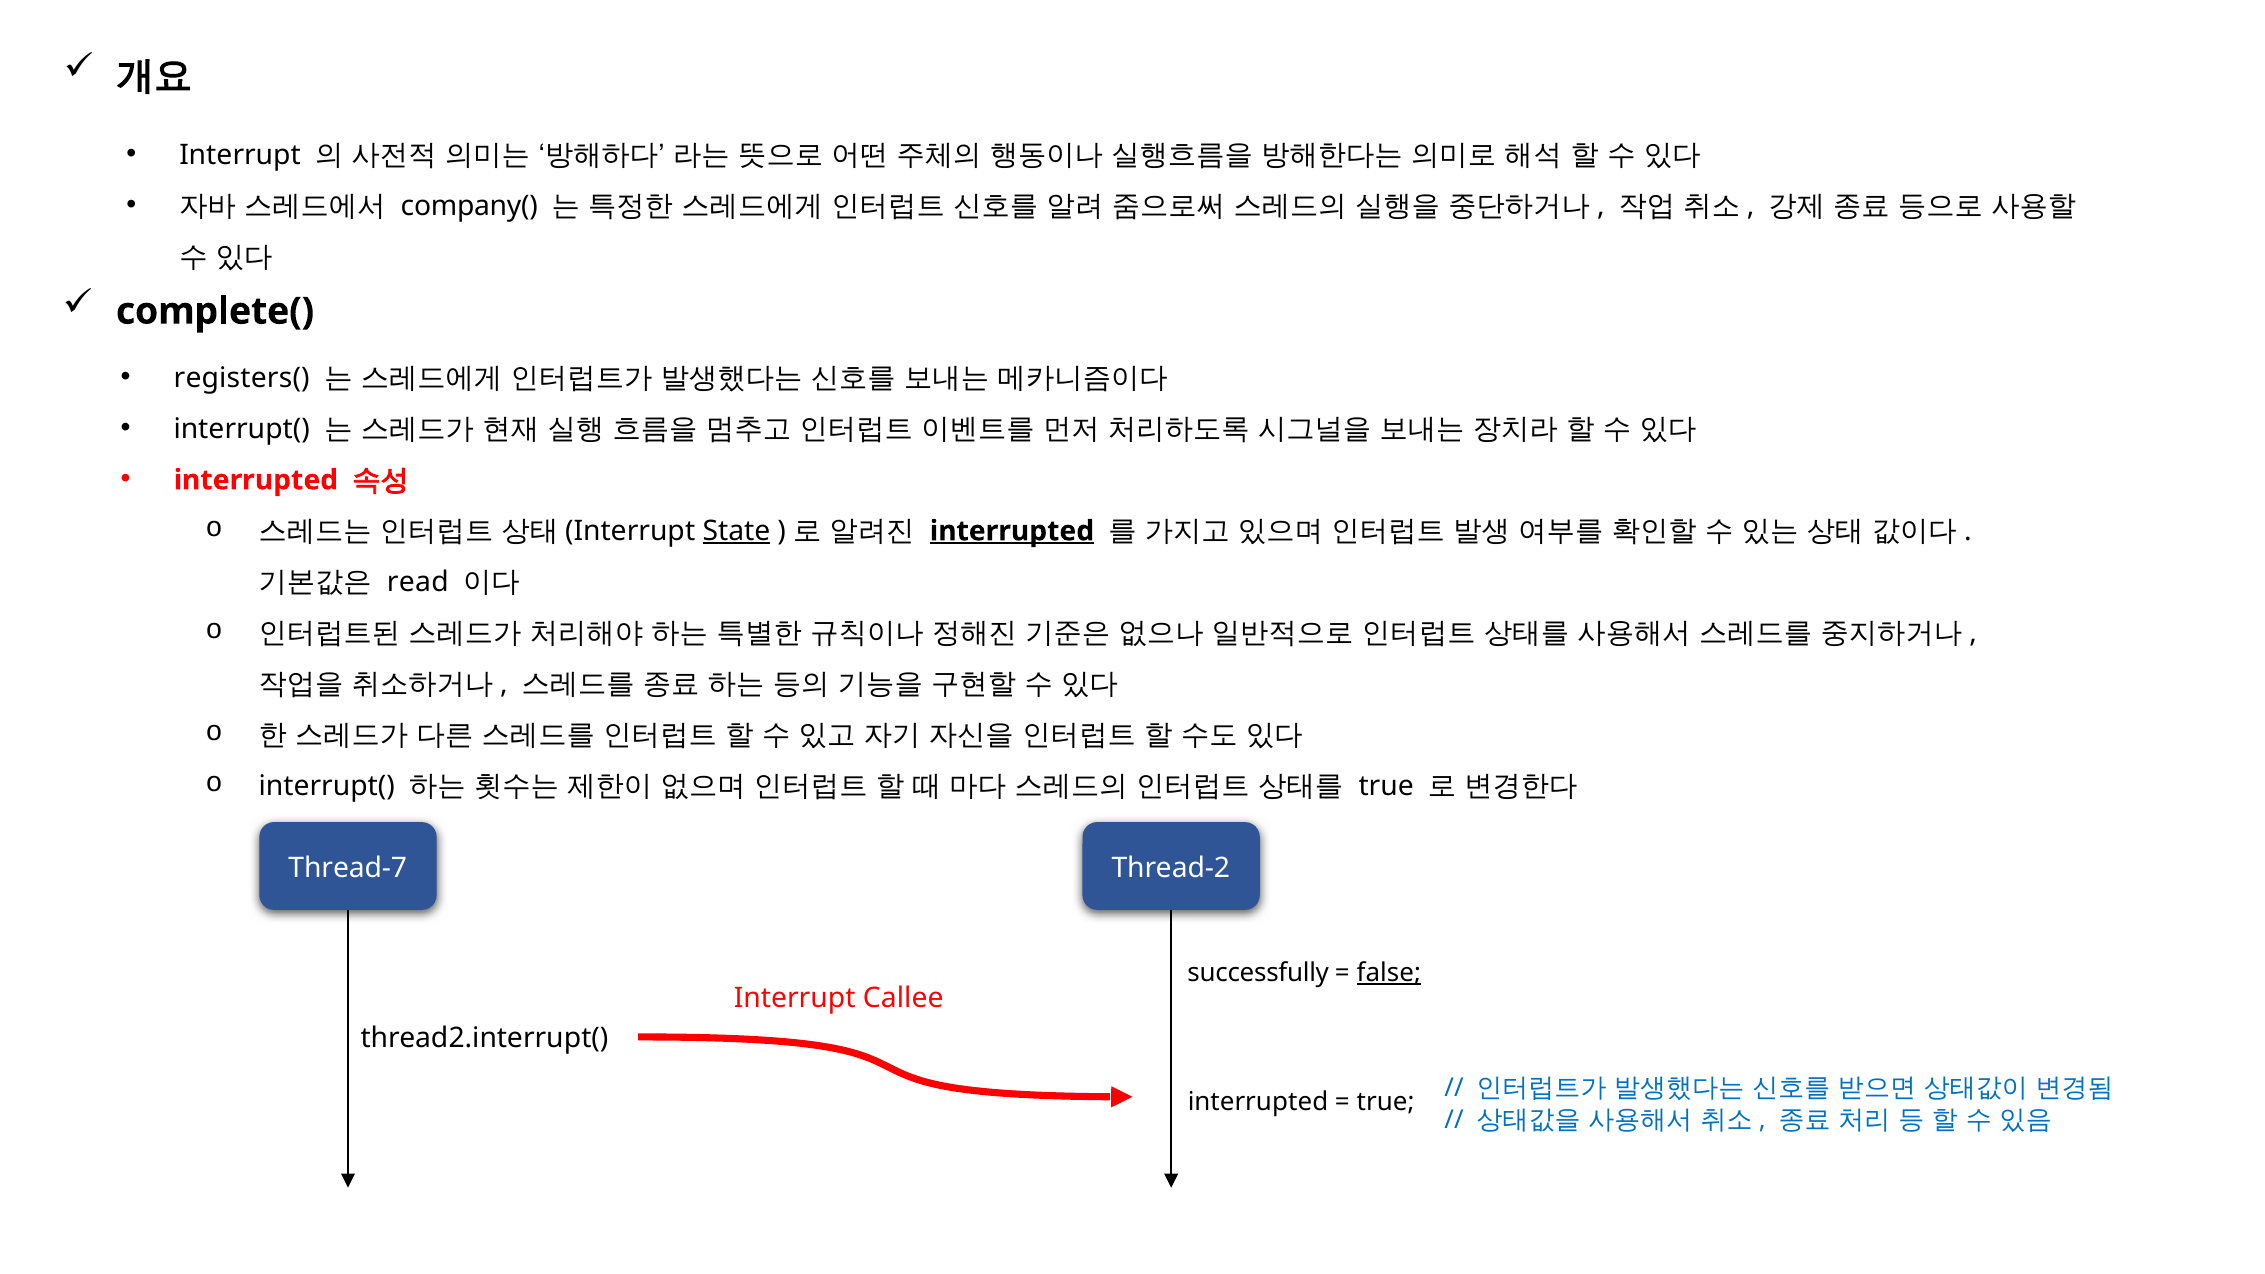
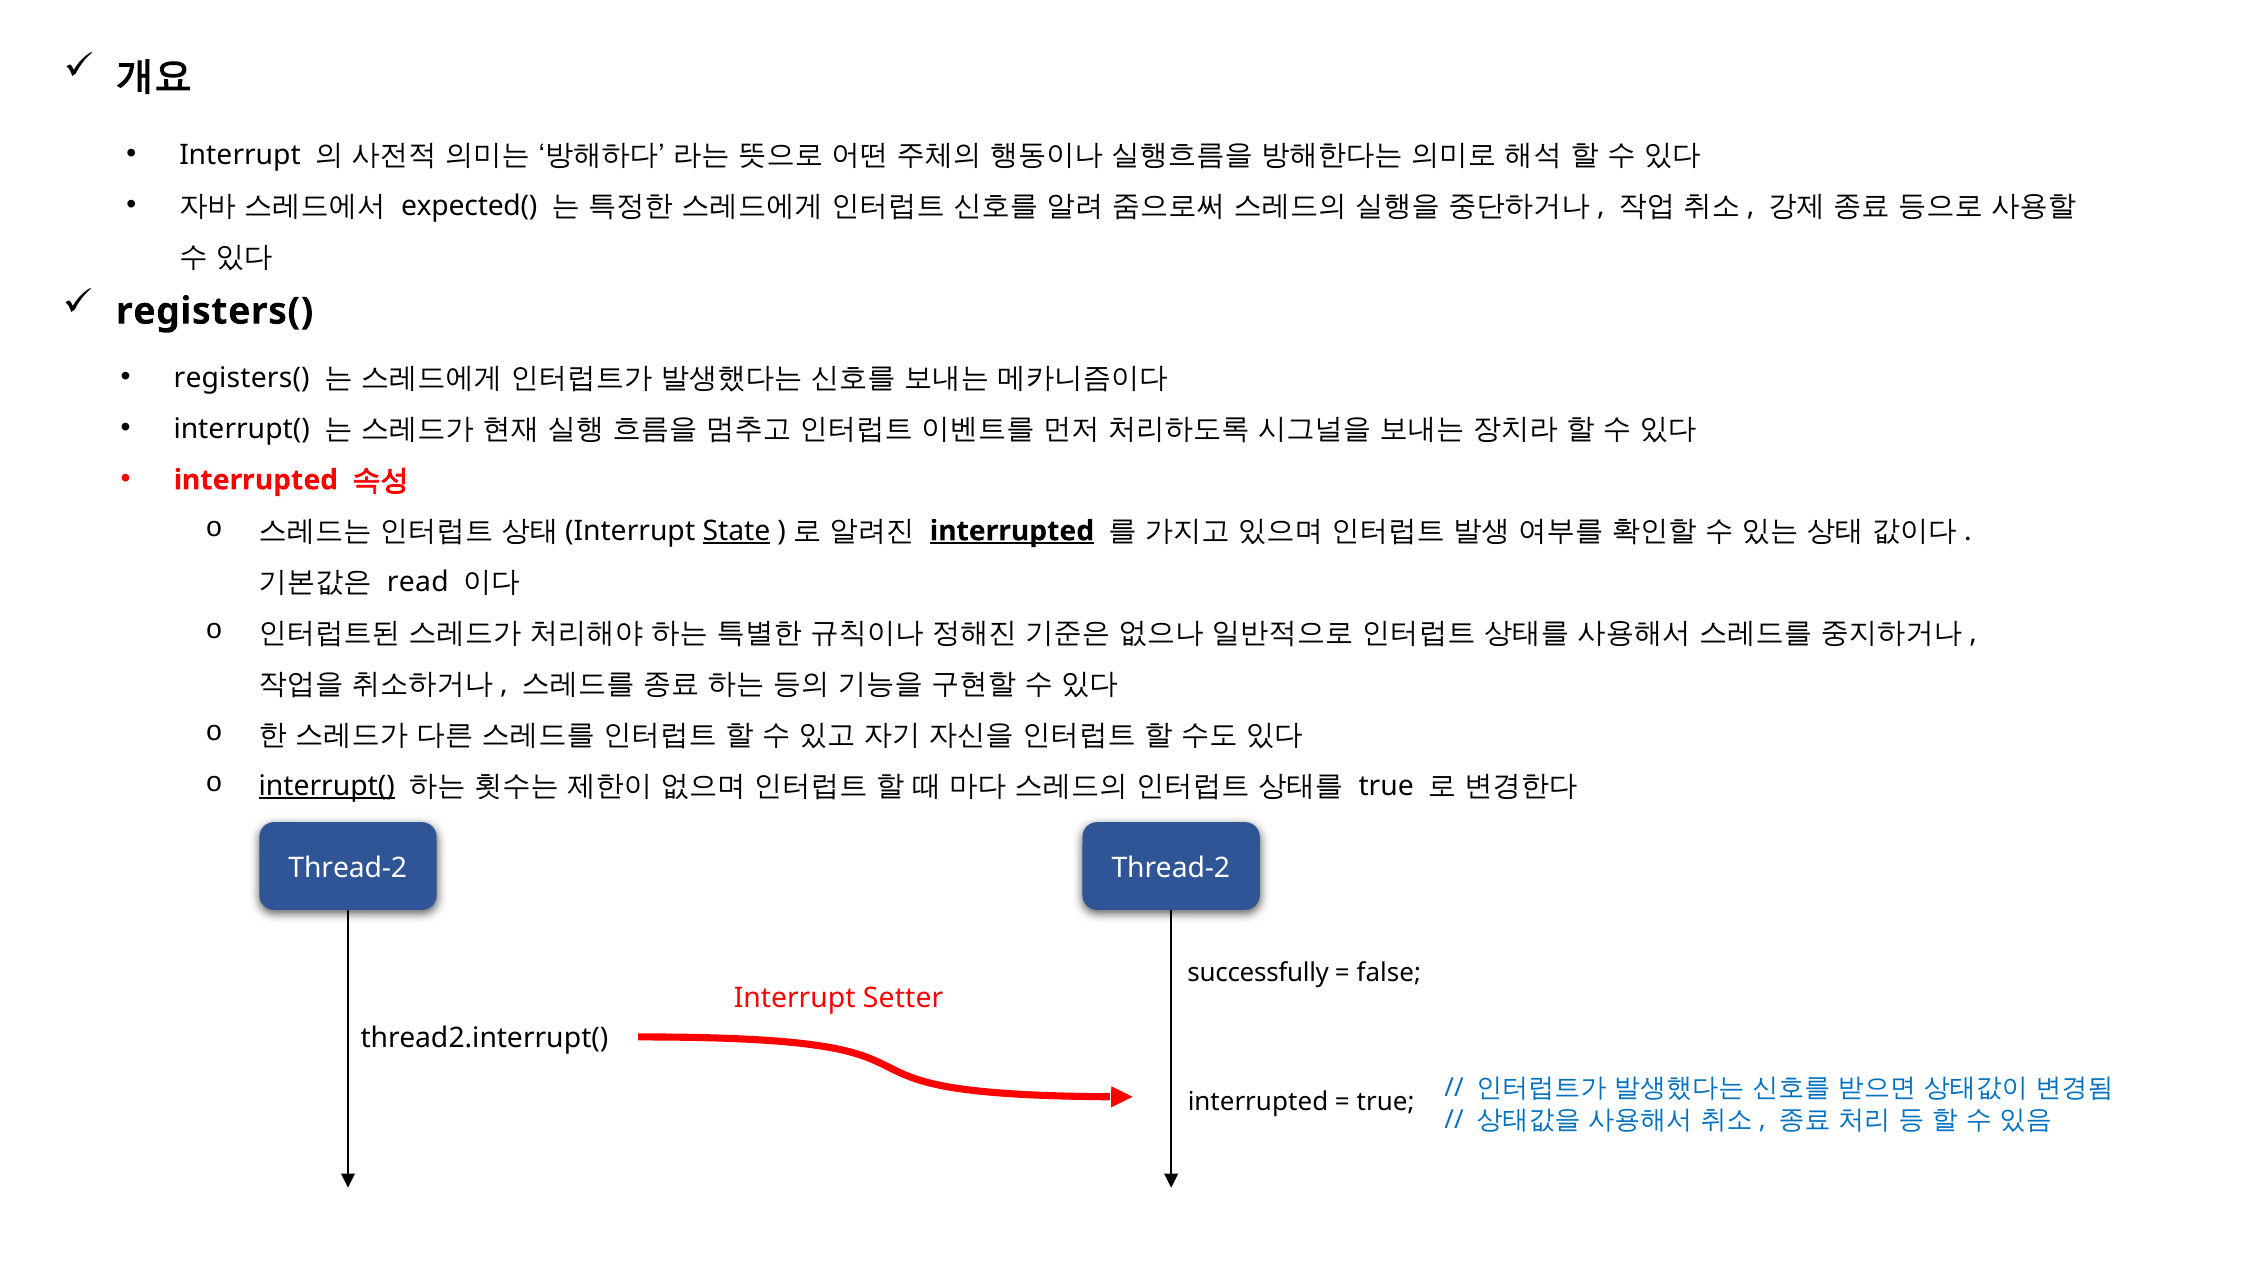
company(: company( -> expected(
complete( at (215, 311): complete( -> registers(
interrupt( at (327, 786) underline: none -> present
Thread-7 at (348, 868): Thread-7 -> Thread-2
false underline: present -> none
Callee: Callee -> Setter
